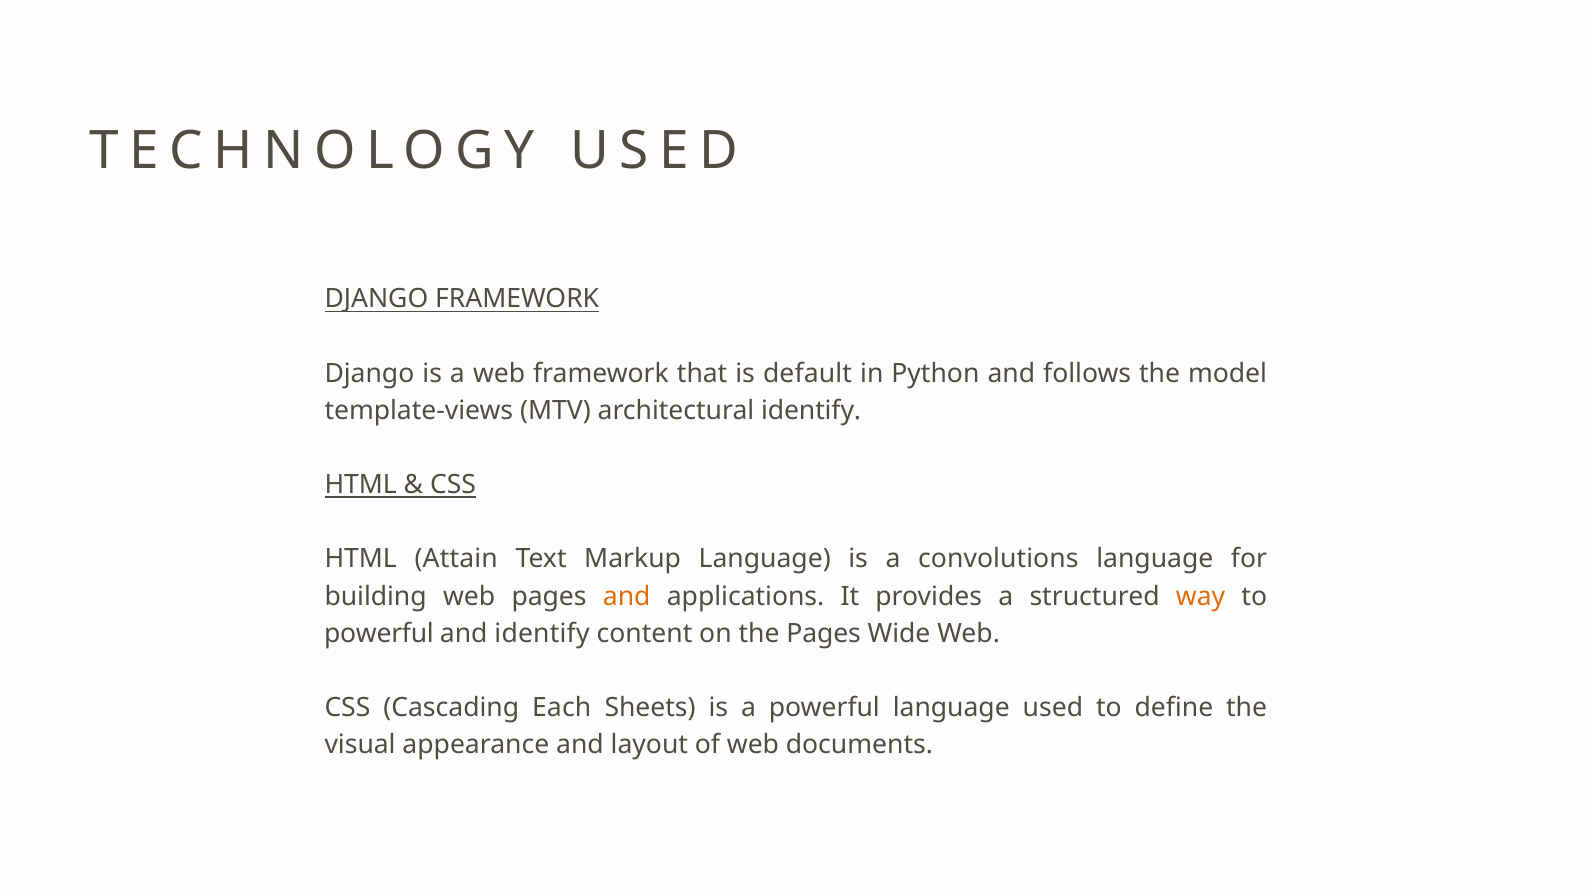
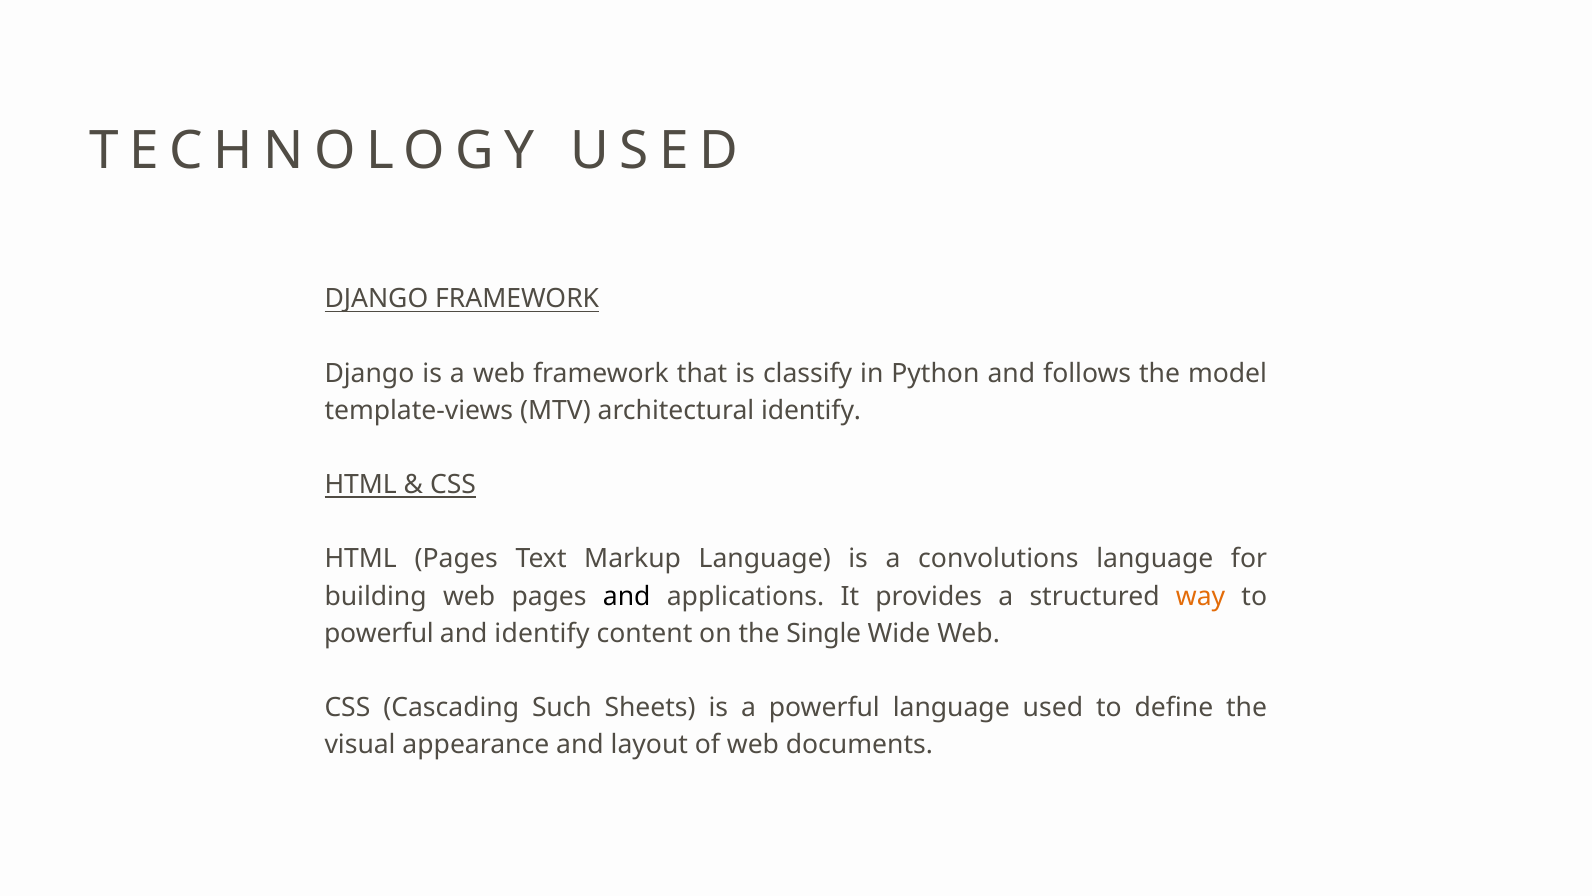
default: default -> classify
HTML Attain: Attain -> Pages
and at (627, 596) colour: orange -> black
the Pages: Pages -> Single
Each: Each -> Such
